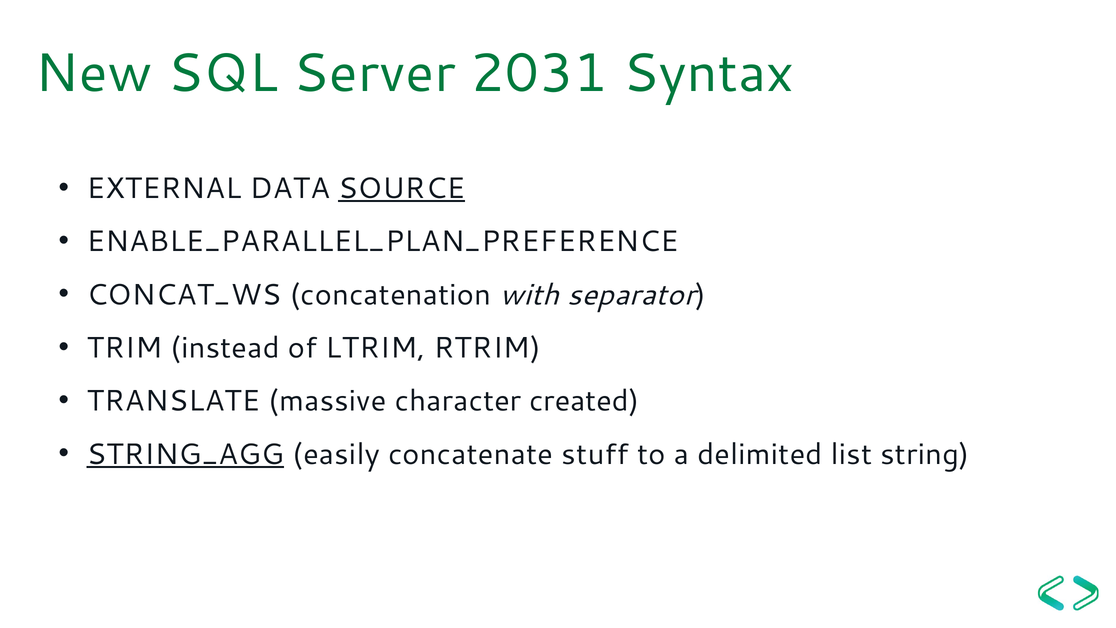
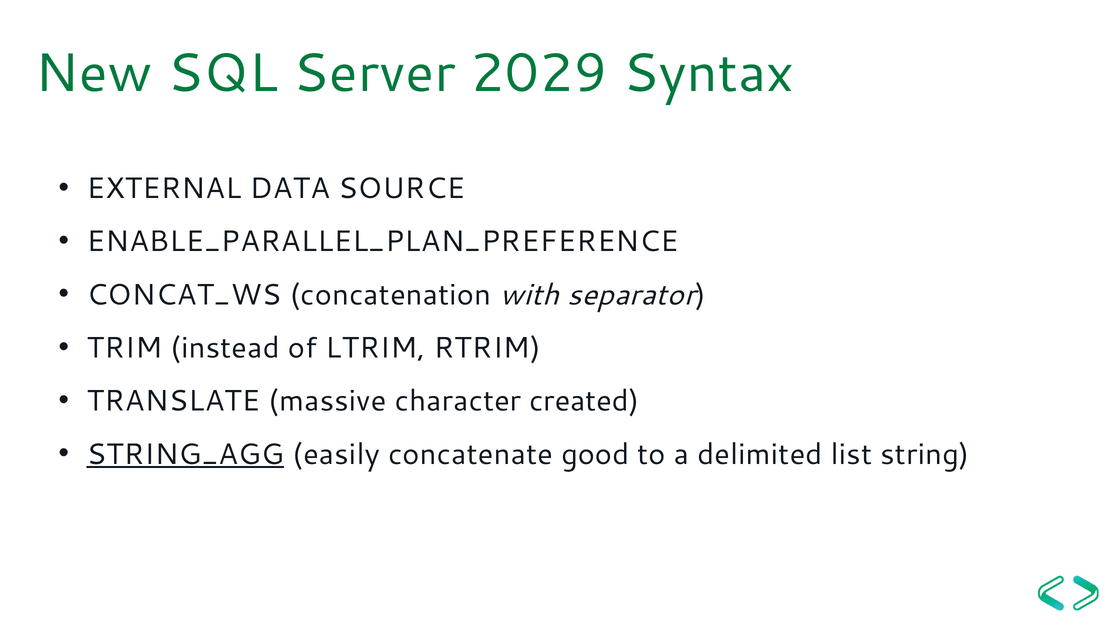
2031: 2031 -> 2029
SOURCE underline: present -> none
stuff: stuff -> good
